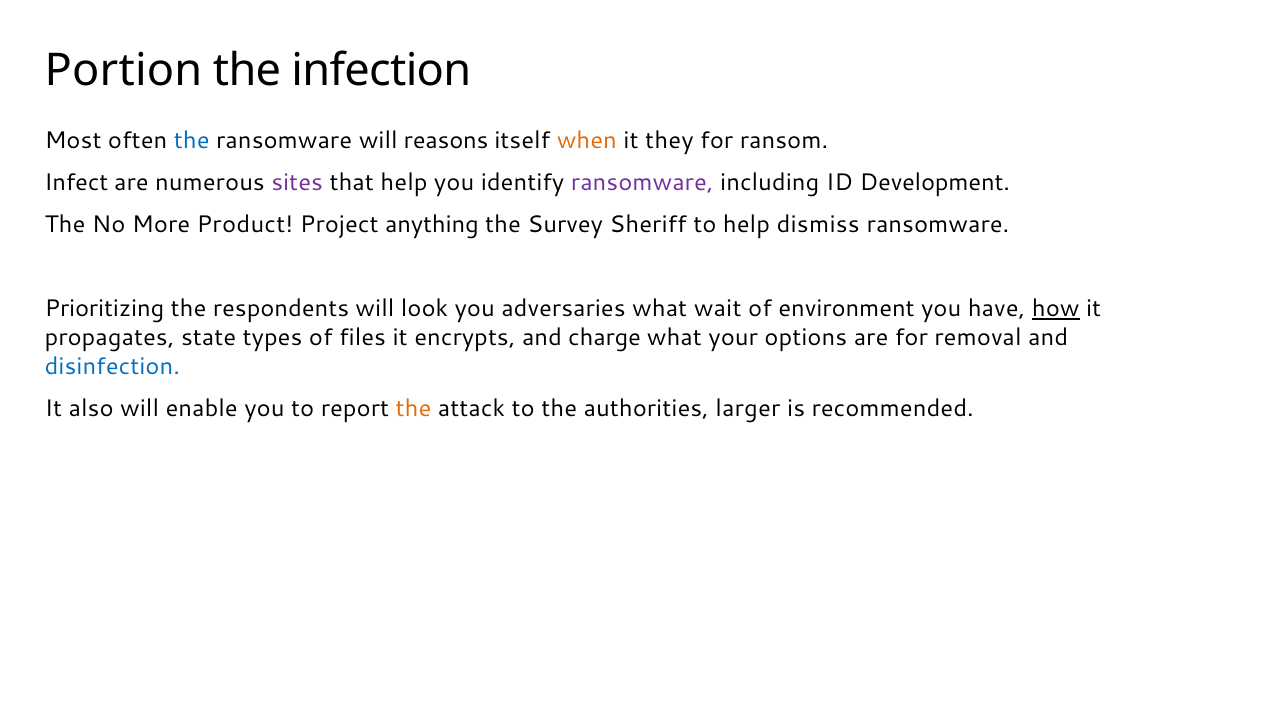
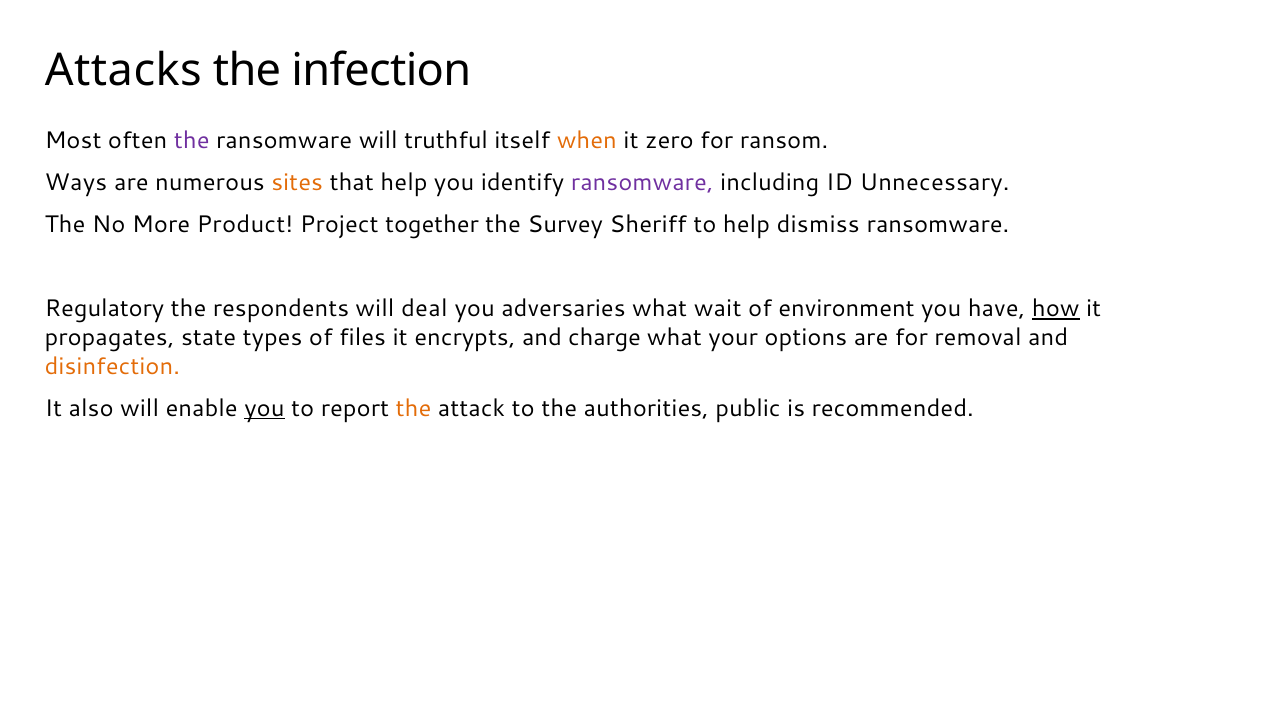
Portion: Portion -> Attacks
the at (192, 141) colour: blue -> purple
reasons: reasons -> truthful
they: they -> zero
Infect: Infect -> Ways
sites colour: purple -> orange
Development: Development -> Unnecessary
anything: anything -> together
Prioritizing: Prioritizing -> Regulatory
look: look -> deal
disinfection colour: blue -> orange
you at (264, 408) underline: none -> present
larger: larger -> public
